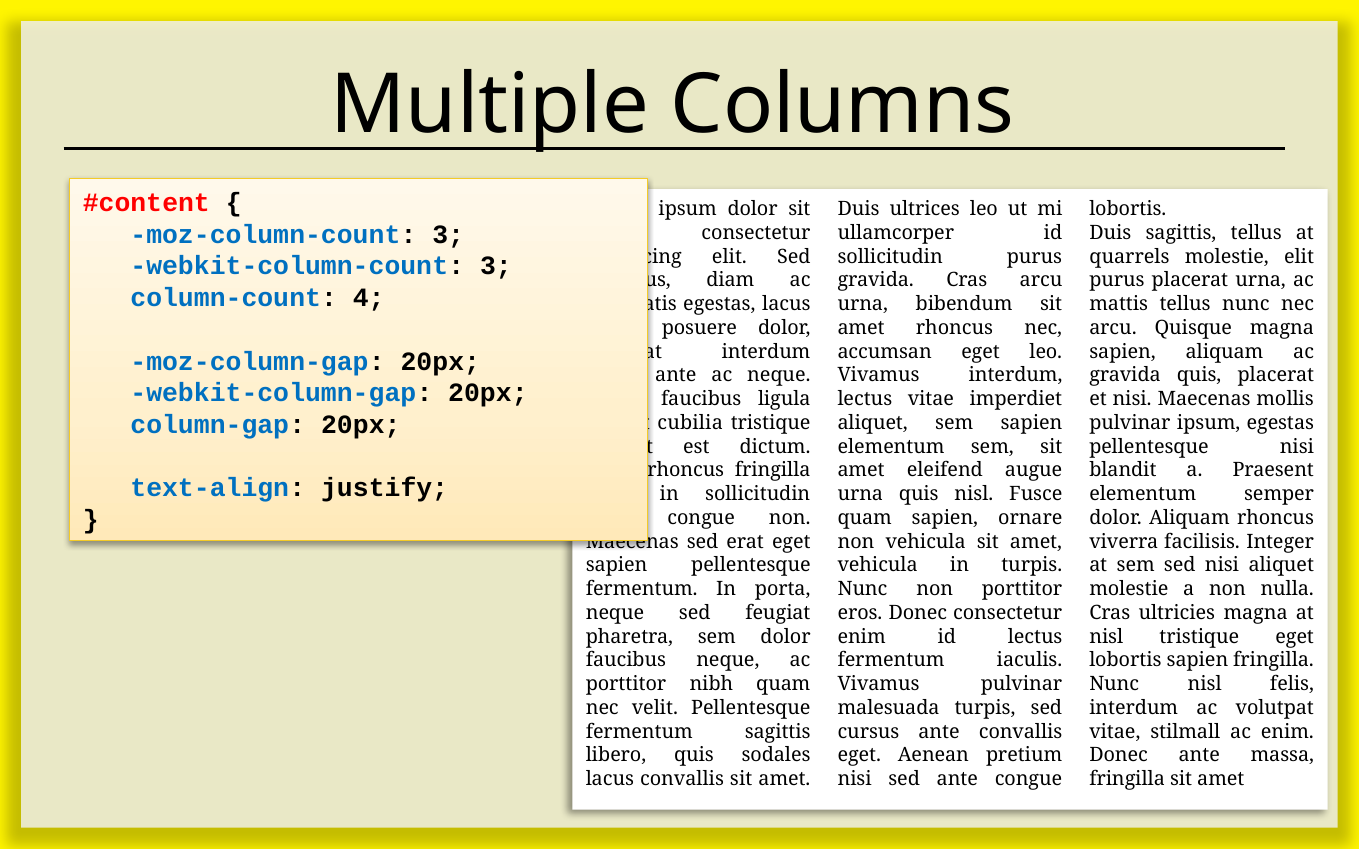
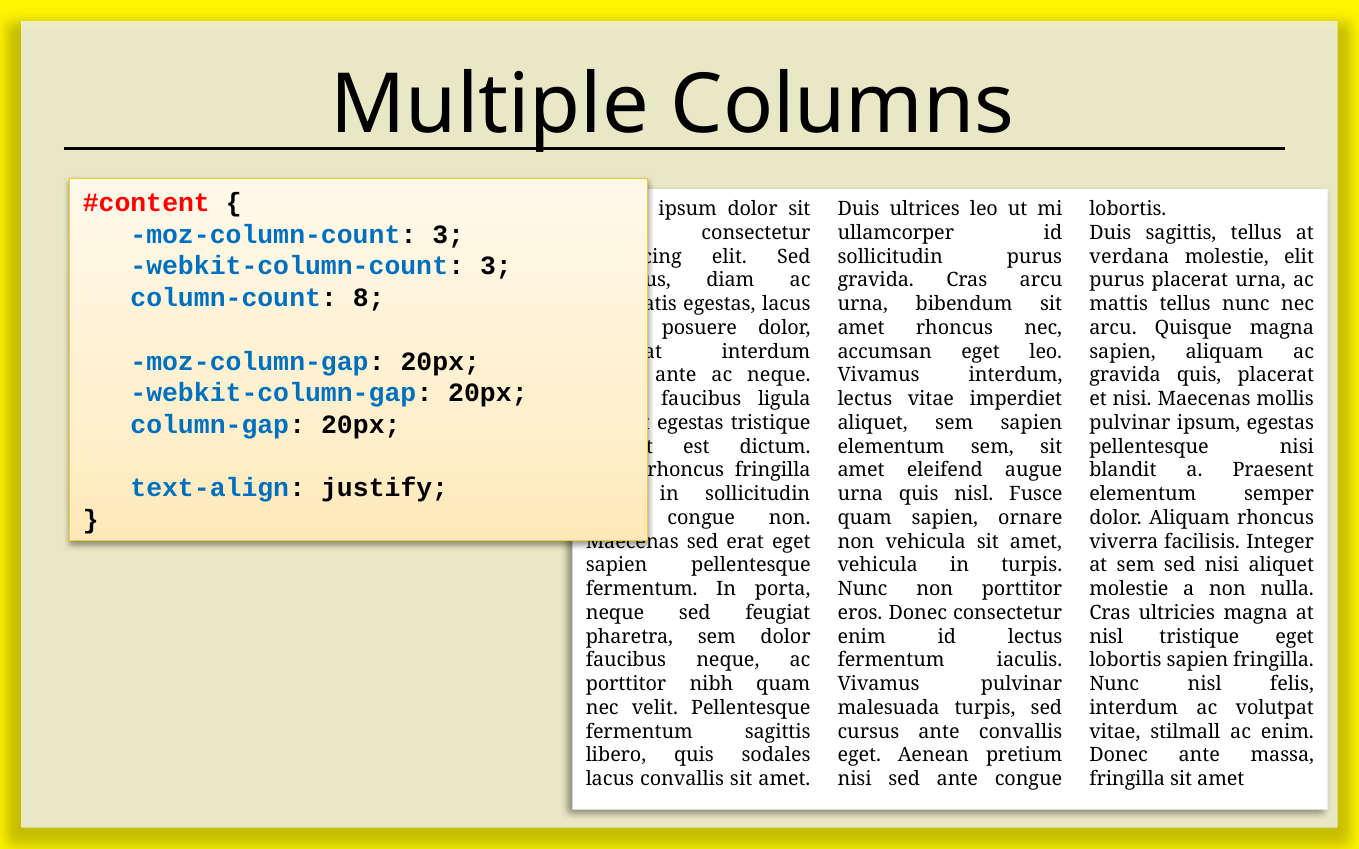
quarrels: quarrels -> verdana
4: 4 -> 8
cubilia at (690, 423): cubilia -> egestas
